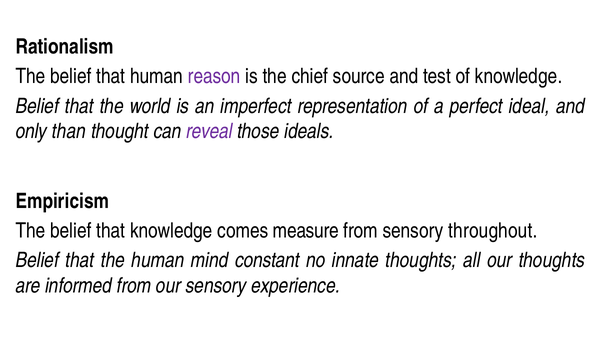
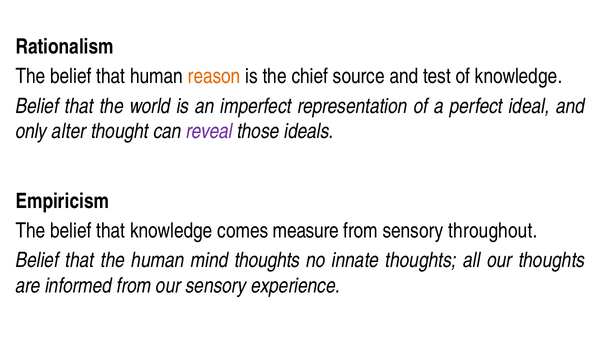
reason colour: purple -> orange
than: than -> alter
mind constant: constant -> thoughts
